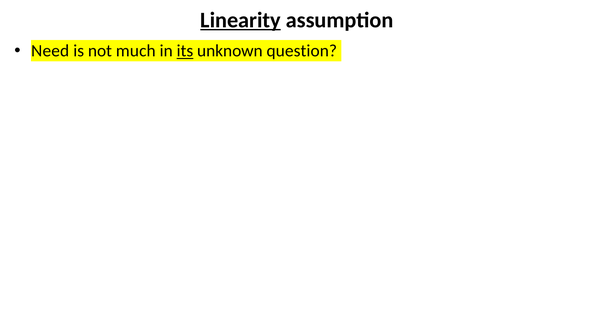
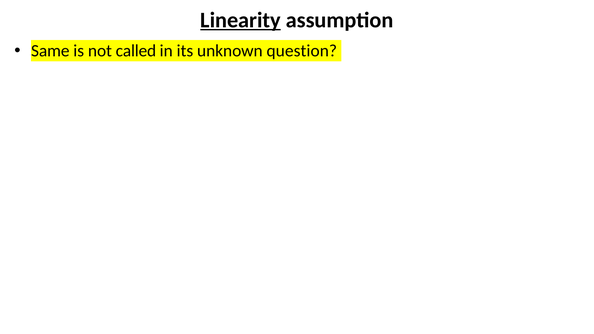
Need: Need -> Same
much: much -> called
its underline: present -> none
